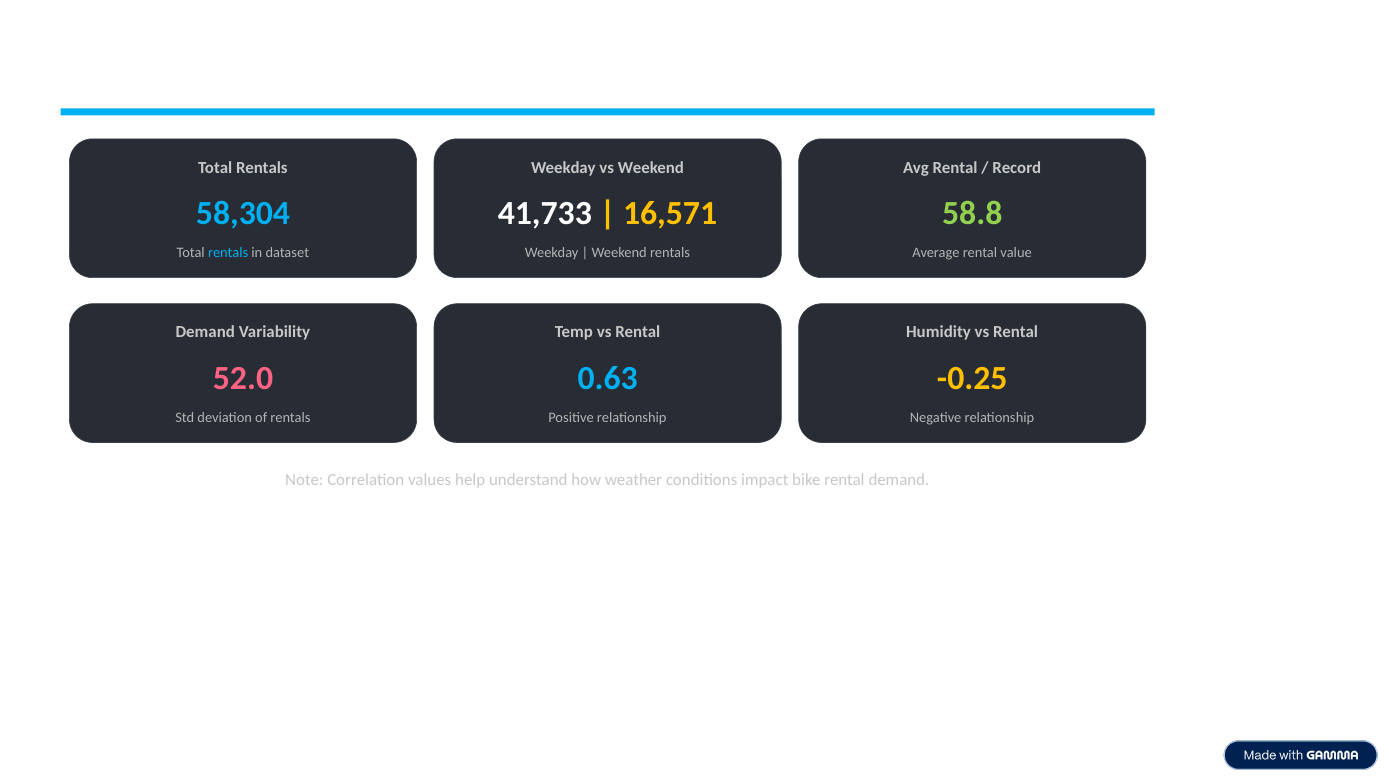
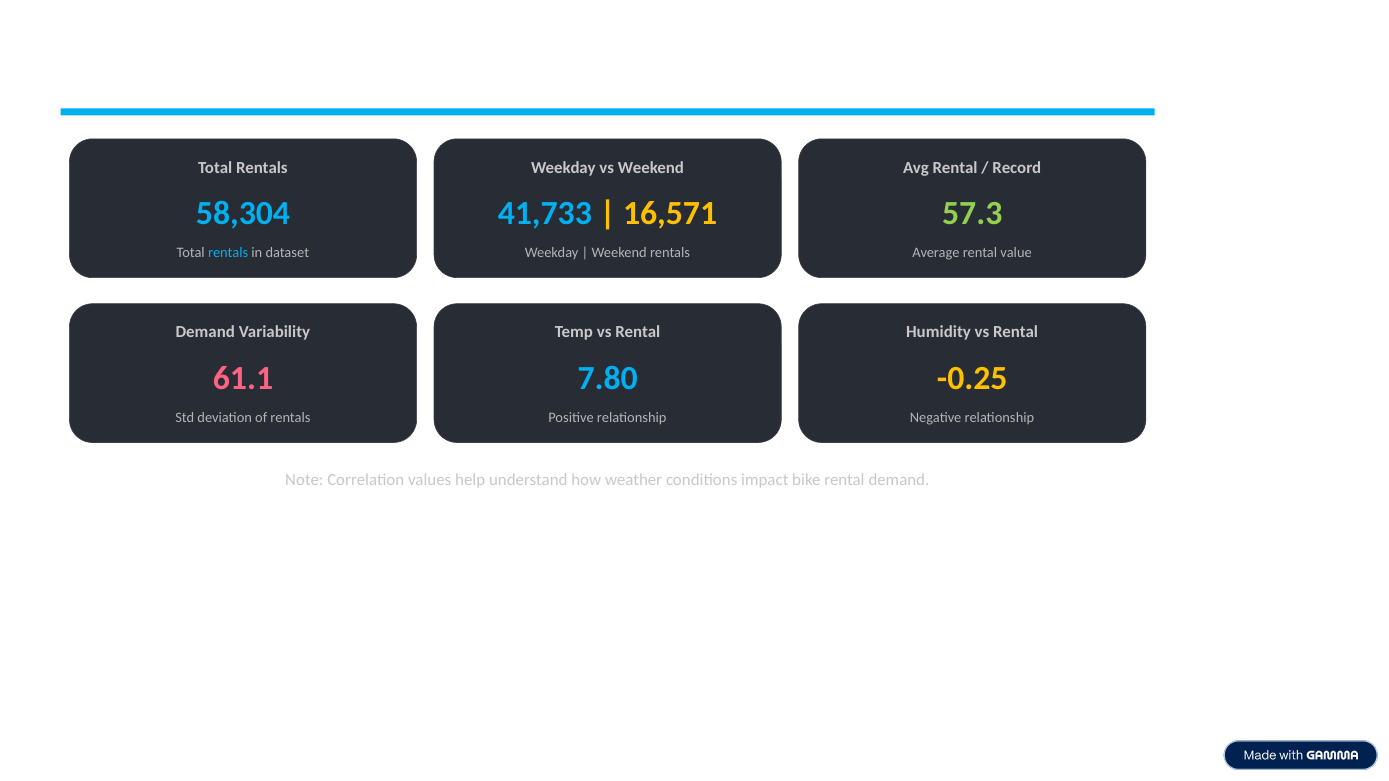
41,733 colour: white -> light blue
58.8: 58.8 -> 57.3
52.0: 52.0 -> 61.1
0.63: 0.63 -> 7.80
